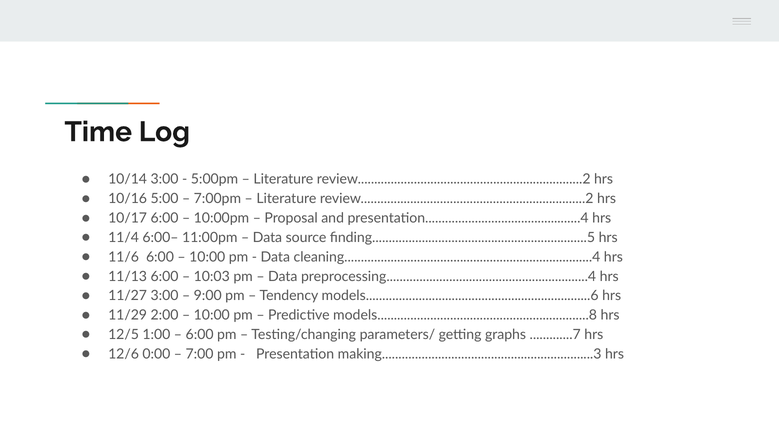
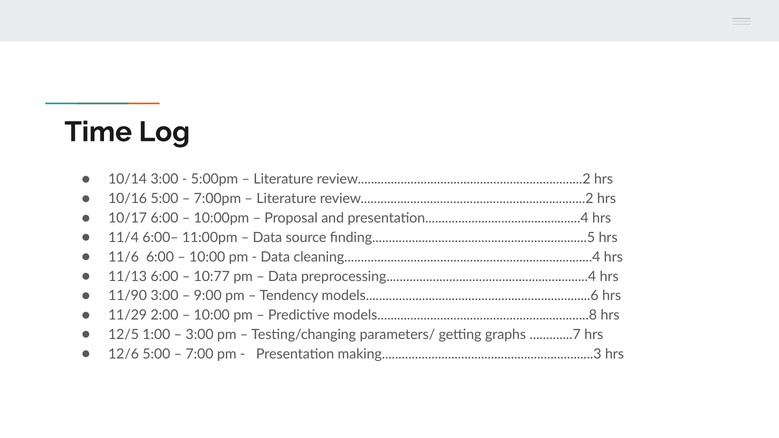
10:03: 10:03 -> 10:77
11/27: 11/27 -> 11/90
6:00 at (200, 335): 6:00 -> 3:00
12/6 0:00: 0:00 -> 5:00
